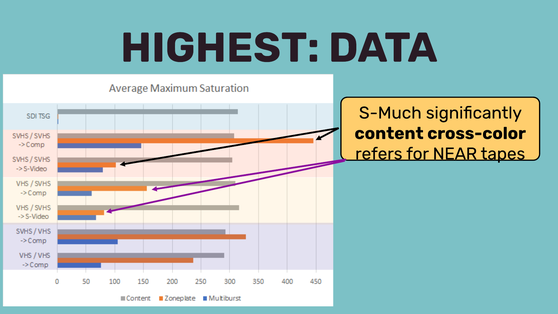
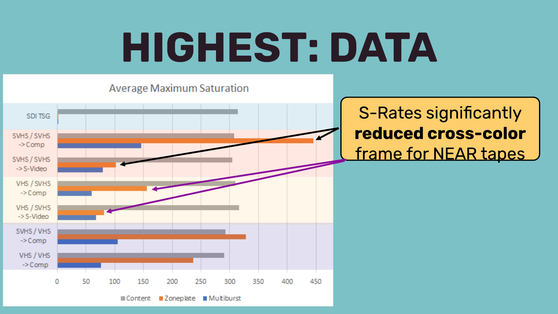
S-Much: S-Much -> S-Rates
content: content -> reduced
refers: refers -> frame
